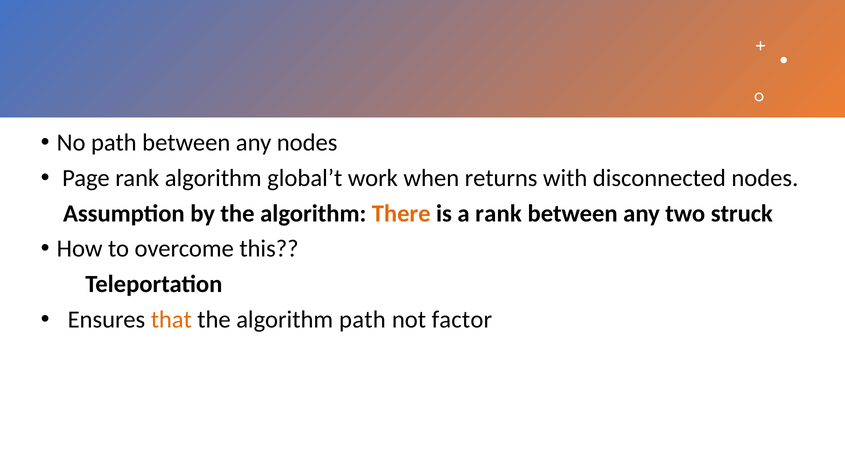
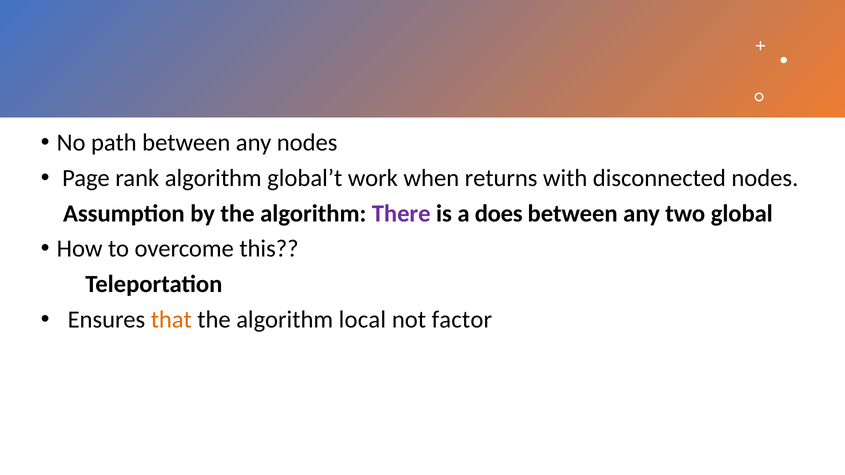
There colour: orange -> purple
a rank: rank -> does
struck: struck -> global
algorithm path: path -> local
